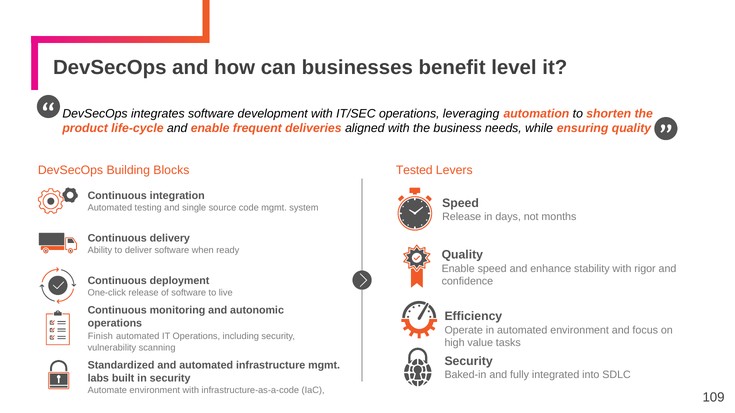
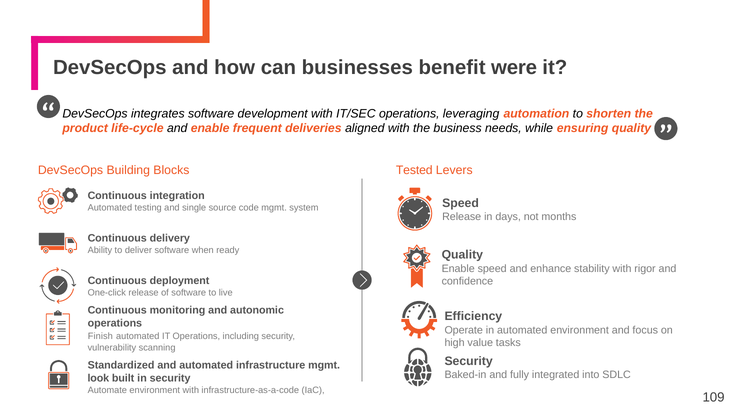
level: level -> were
labs: labs -> look
